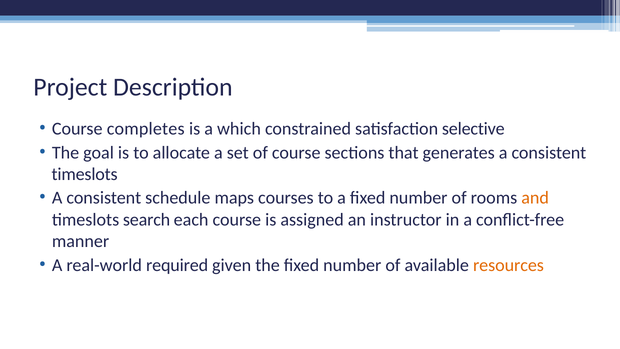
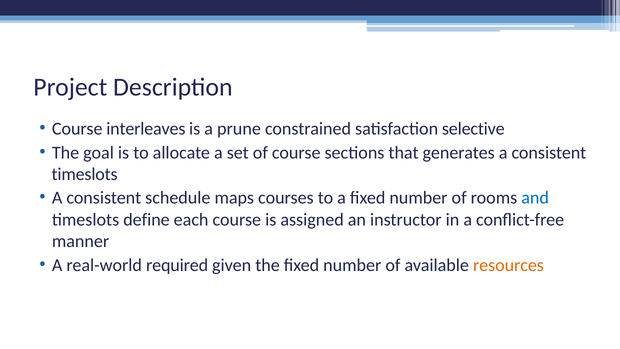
completes: completes -> interleaves
which: which -> prune
and colour: orange -> blue
search: search -> define
